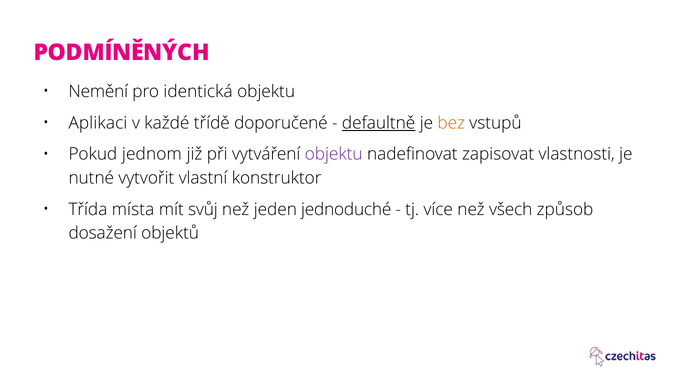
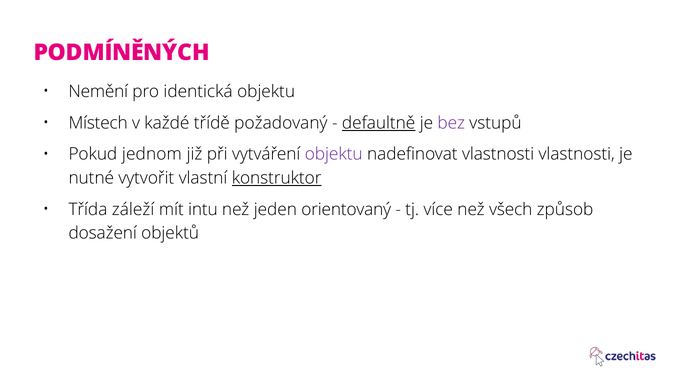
Aplikaci: Aplikaci -> Místech
doporučené: doporučené -> požadovaný
bez colour: orange -> purple
nadefinovat zapisovat: zapisovat -> vlastnosti
konstruktor underline: none -> present
místa: místa -> záleží
svůj: svůj -> intu
jednoduché: jednoduché -> orientovaný
